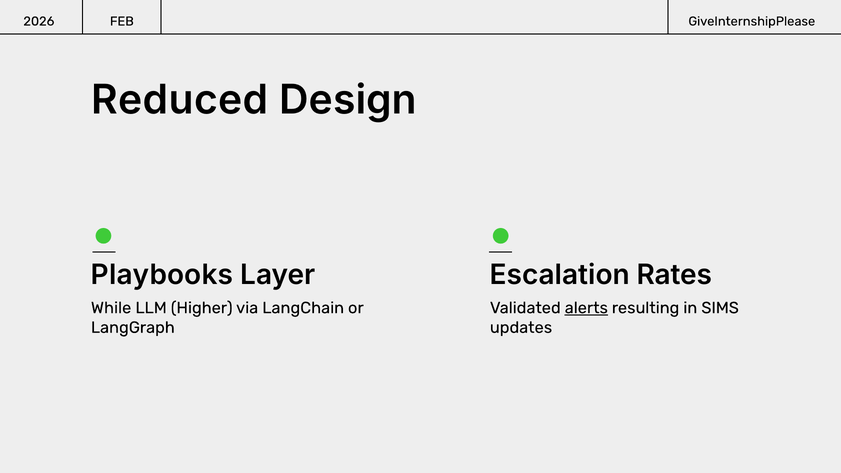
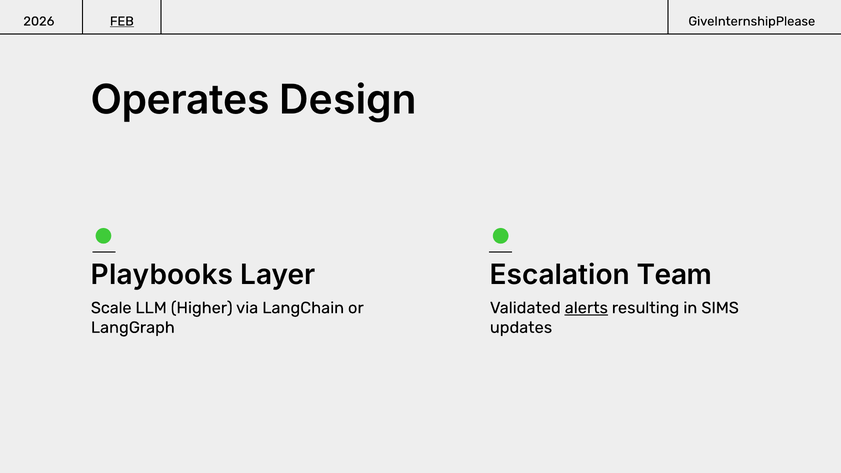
FEB underline: none -> present
Reduced: Reduced -> Operates
Rates: Rates -> Team
While: While -> Scale
